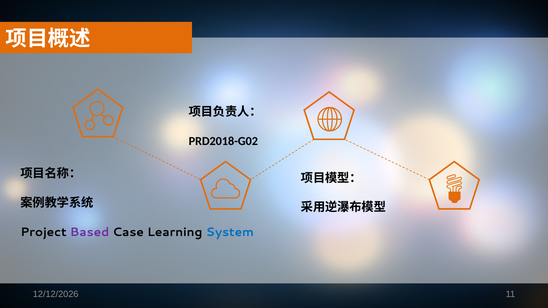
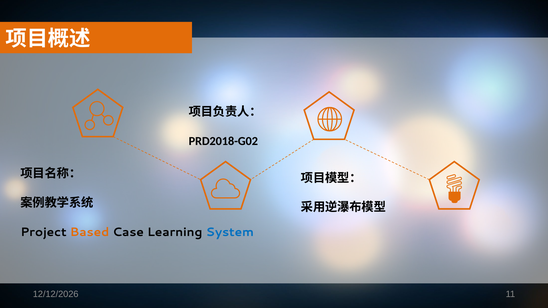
Based colour: purple -> orange
